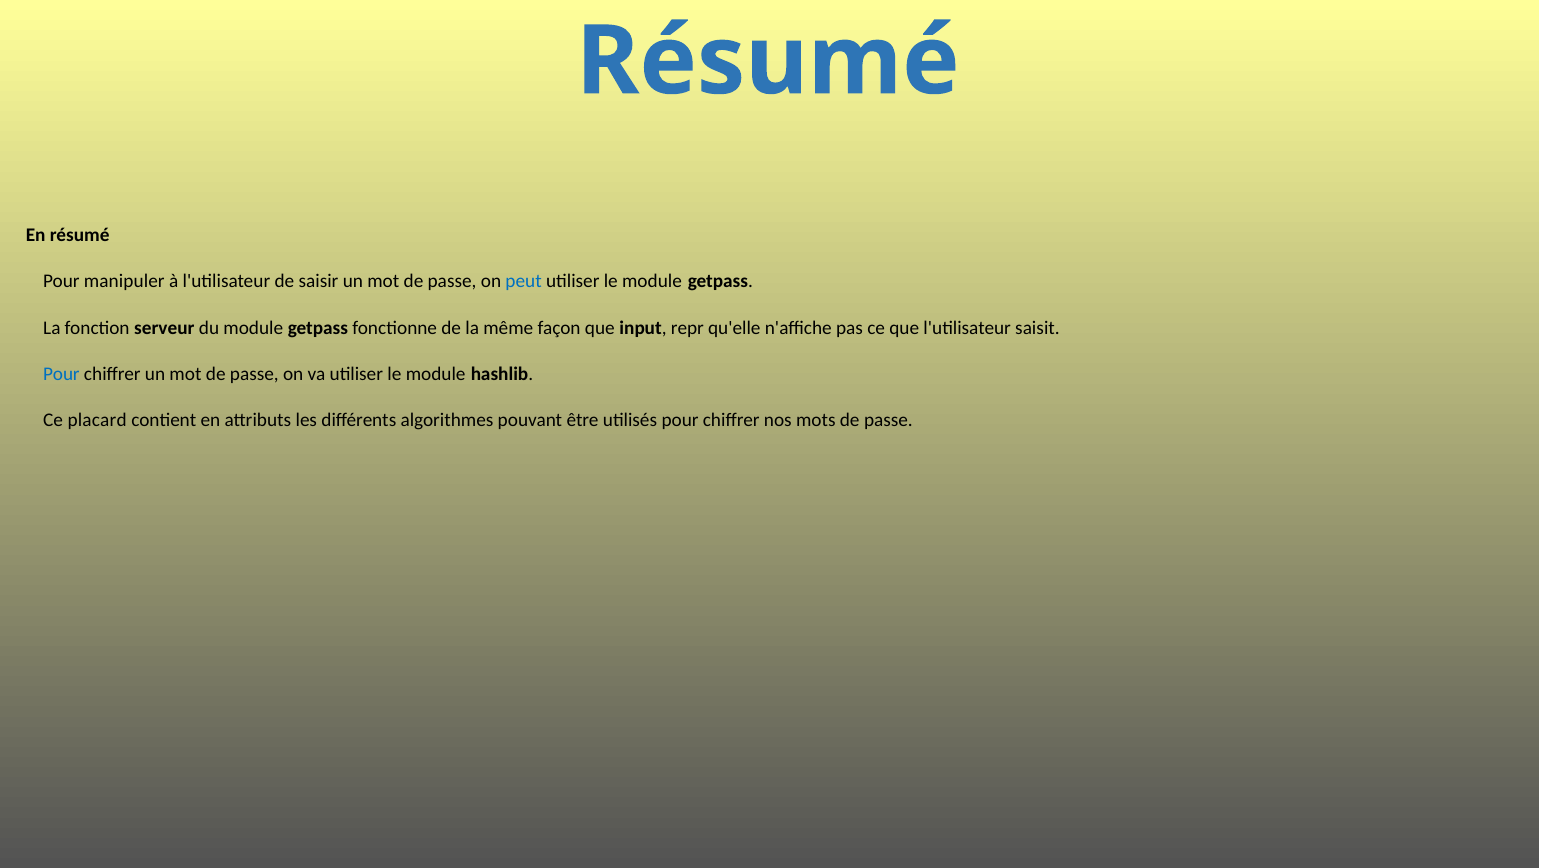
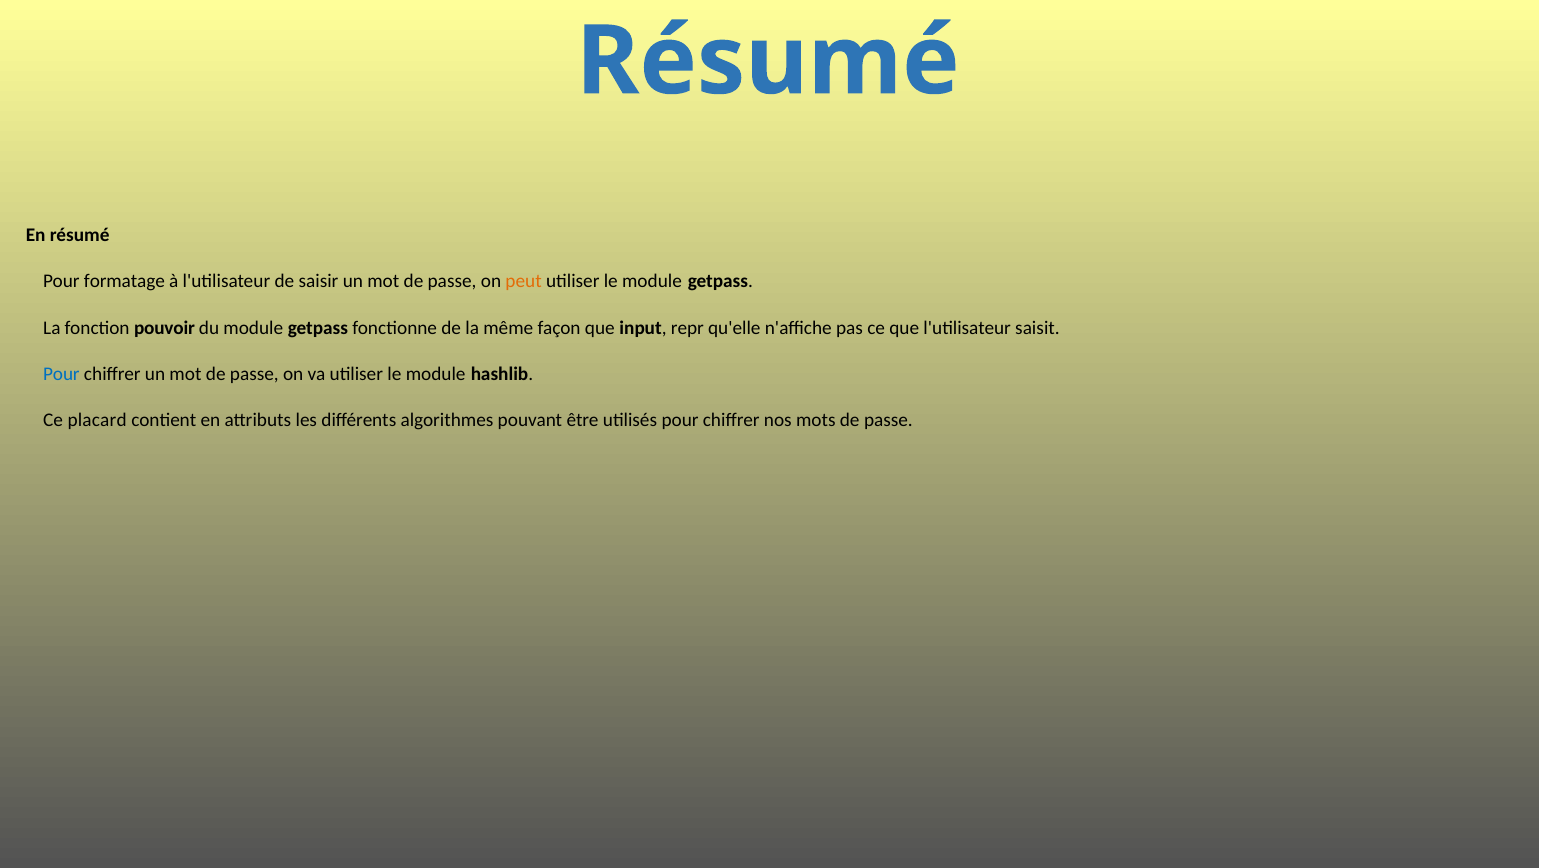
manipuler: manipuler -> formatage
peut colour: blue -> orange
serveur: serveur -> pouvoir
